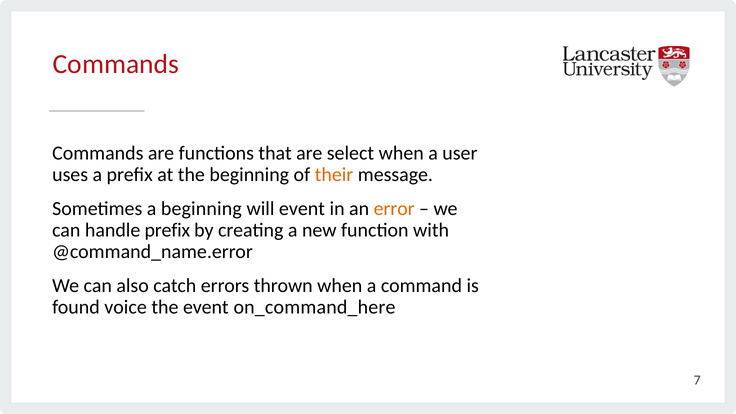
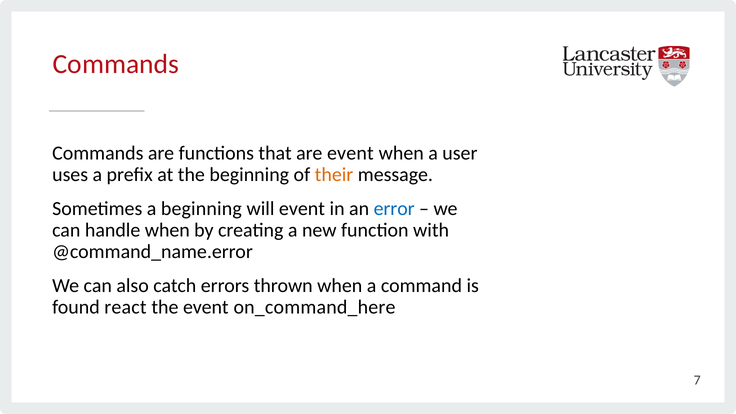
are select: select -> event
error colour: orange -> blue
handle prefix: prefix -> when
voice: voice -> react
